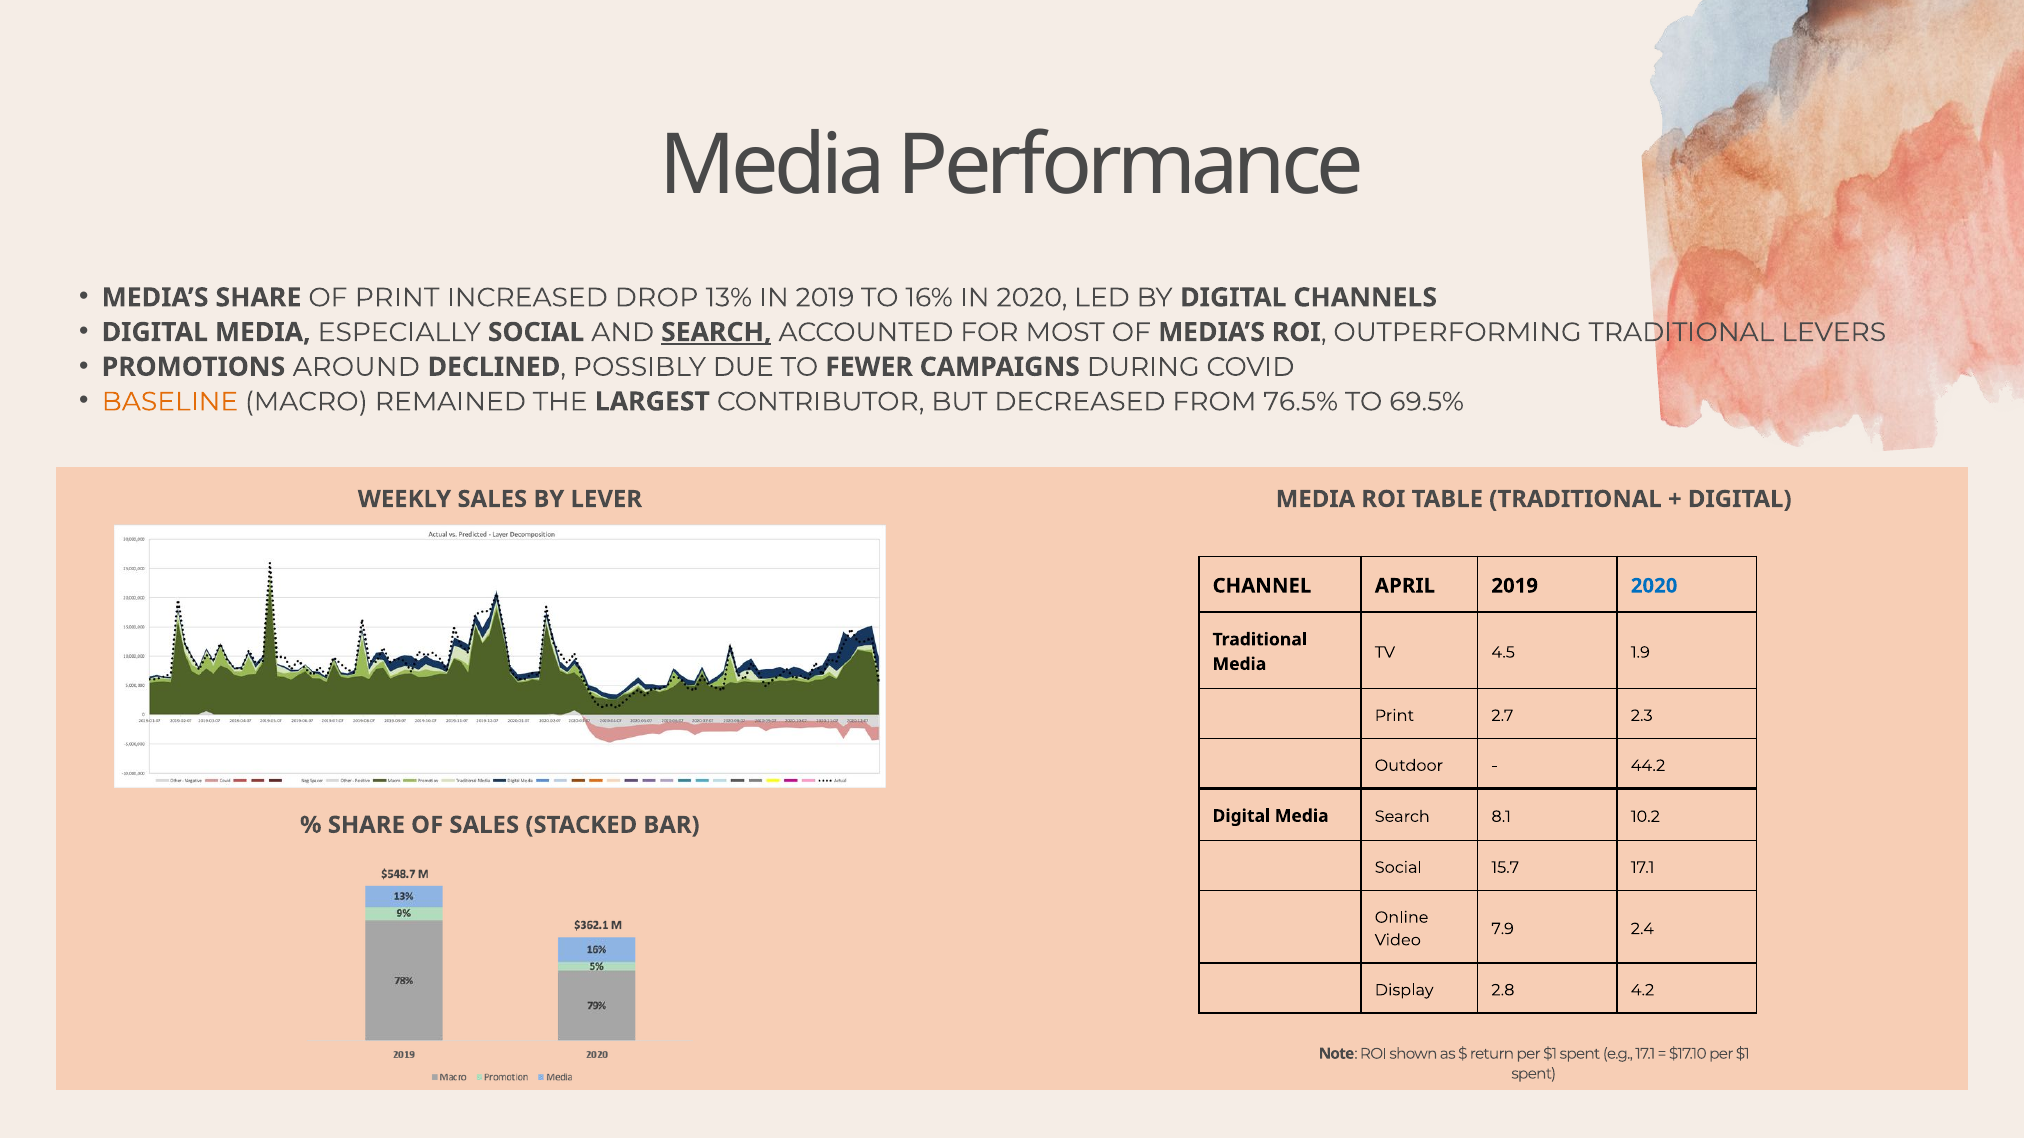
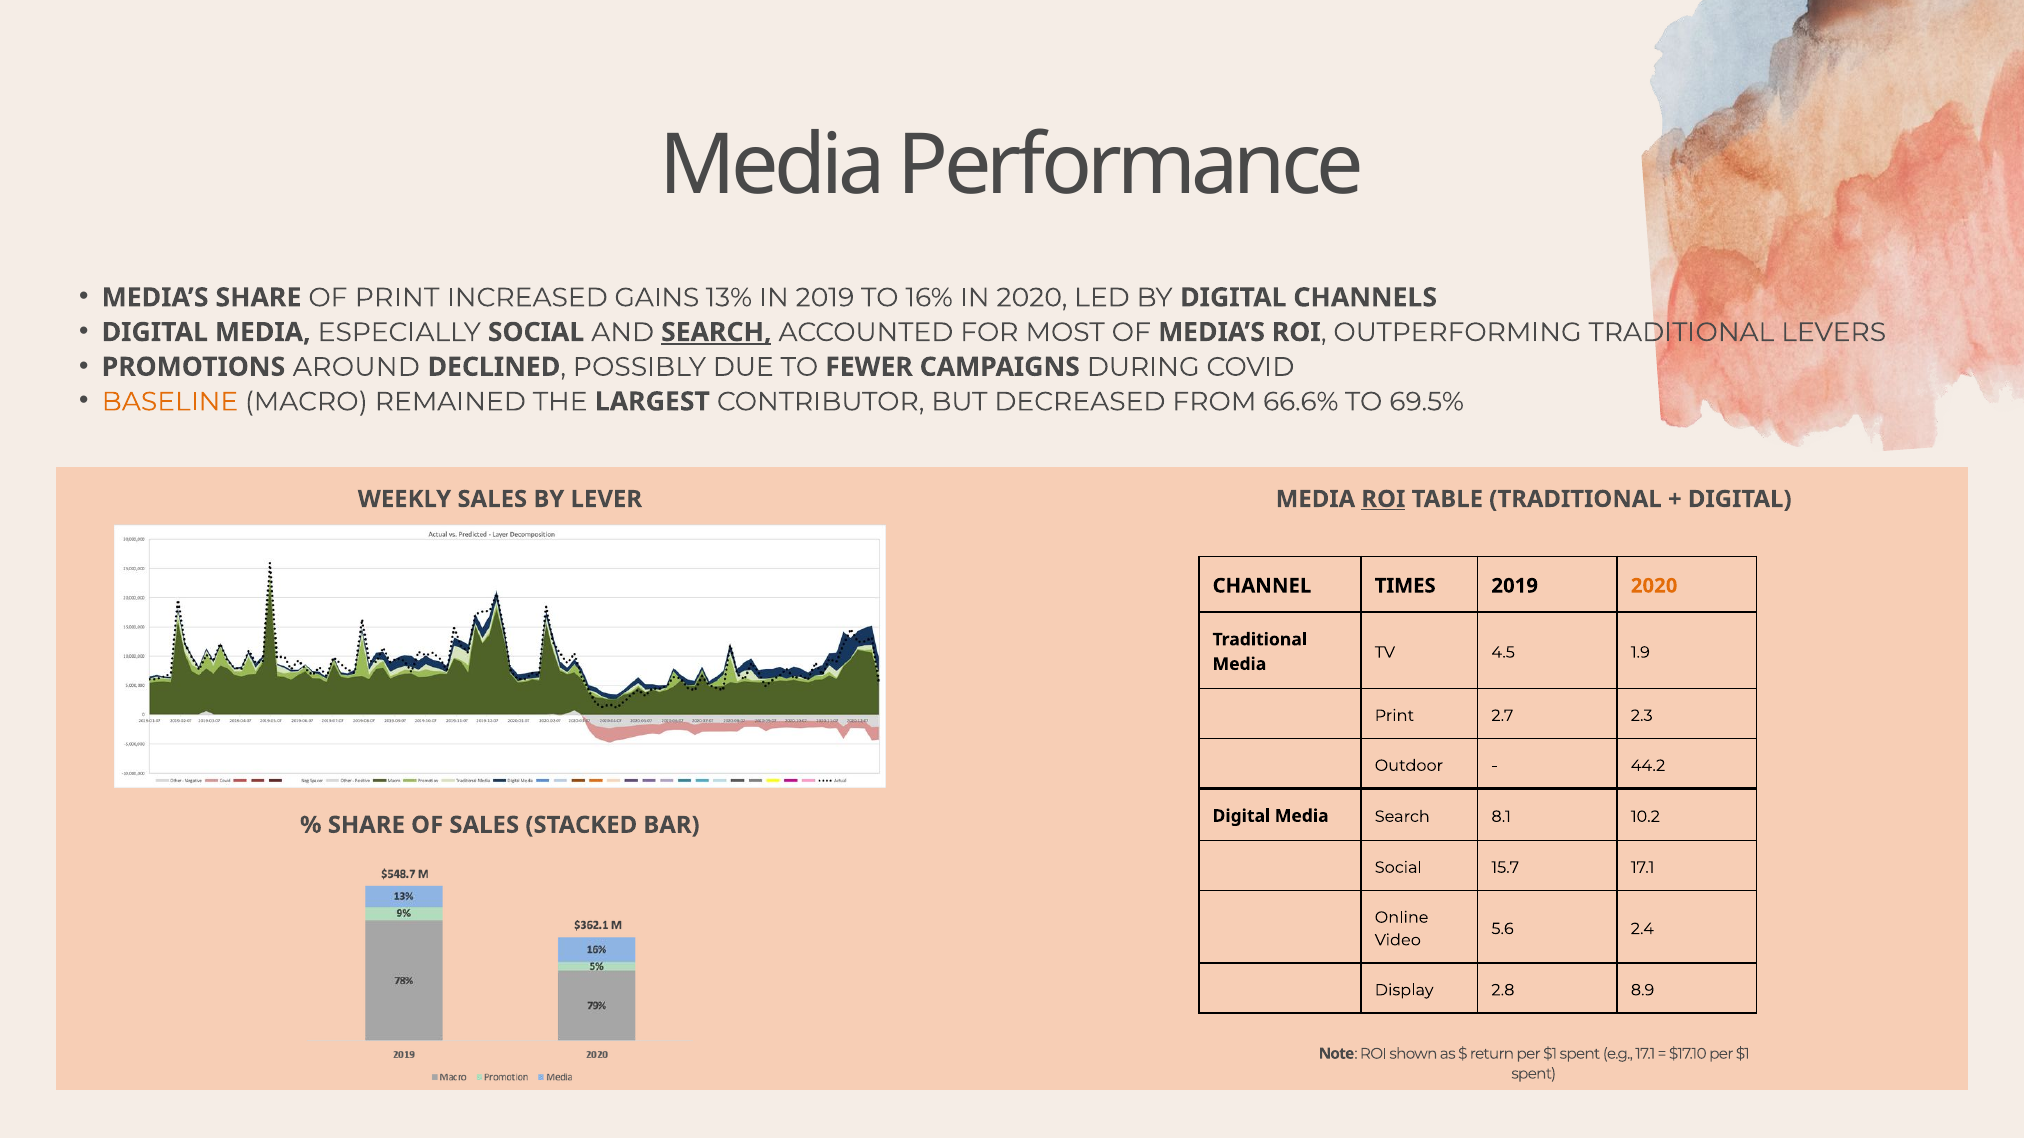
DROP: DROP -> GAINS
76.5%: 76.5% -> 66.6%
ROI at (1383, 499) underline: none -> present
APRIL: APRIL -> TIMES
2020 at (1654, 586) colour: blue -> orange
7.9: 7.9 -> 5.6
4.2: 4.2 -> 8.9
